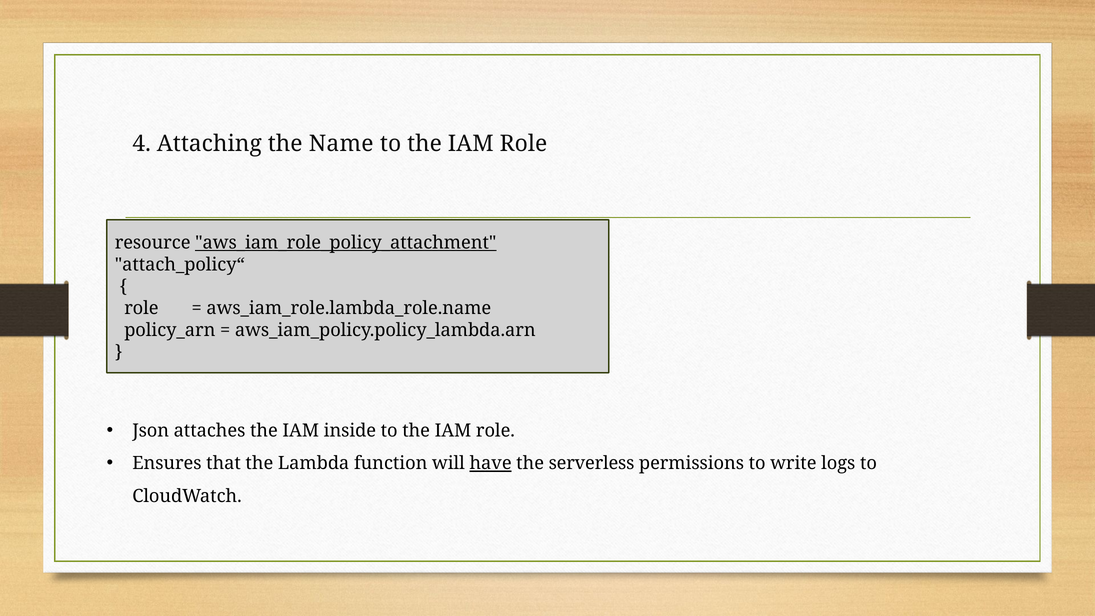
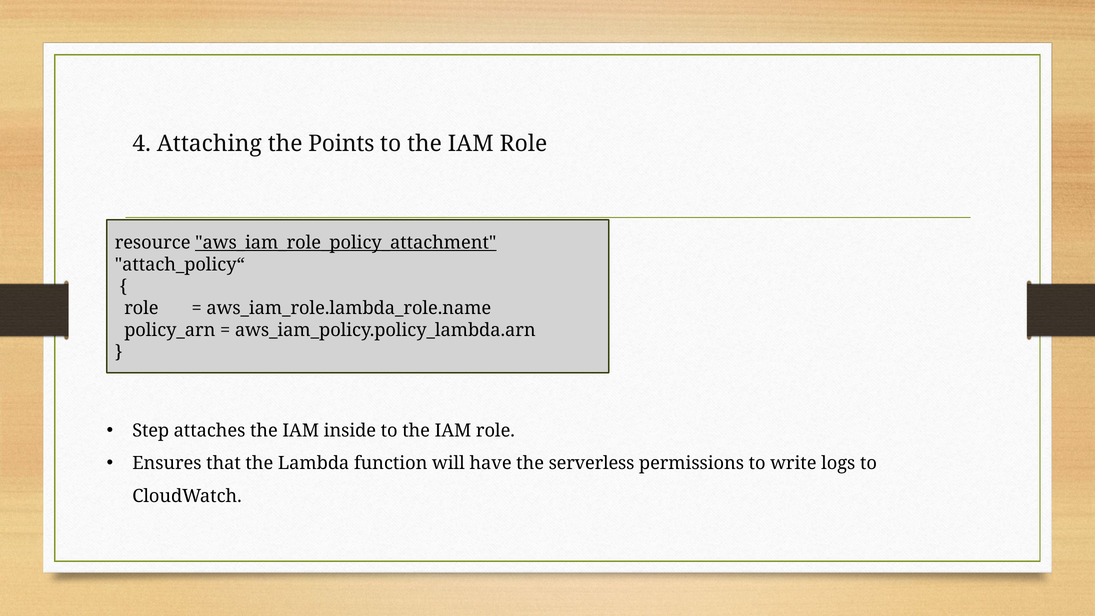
Name: Name -> Points
Json: Json -> Step
have underline: present -> none
